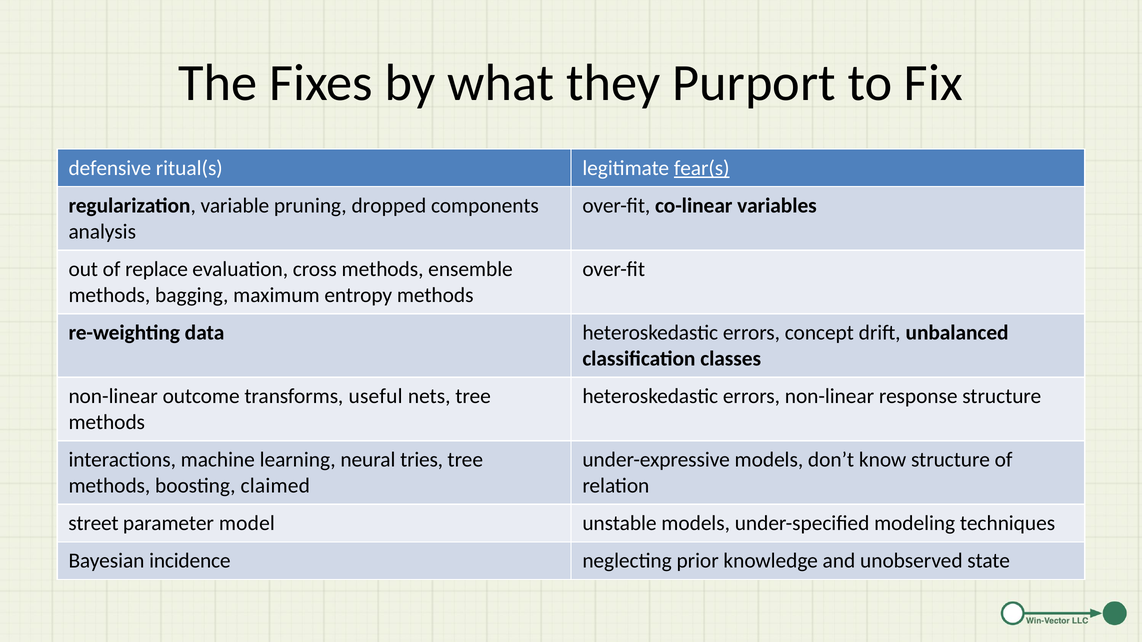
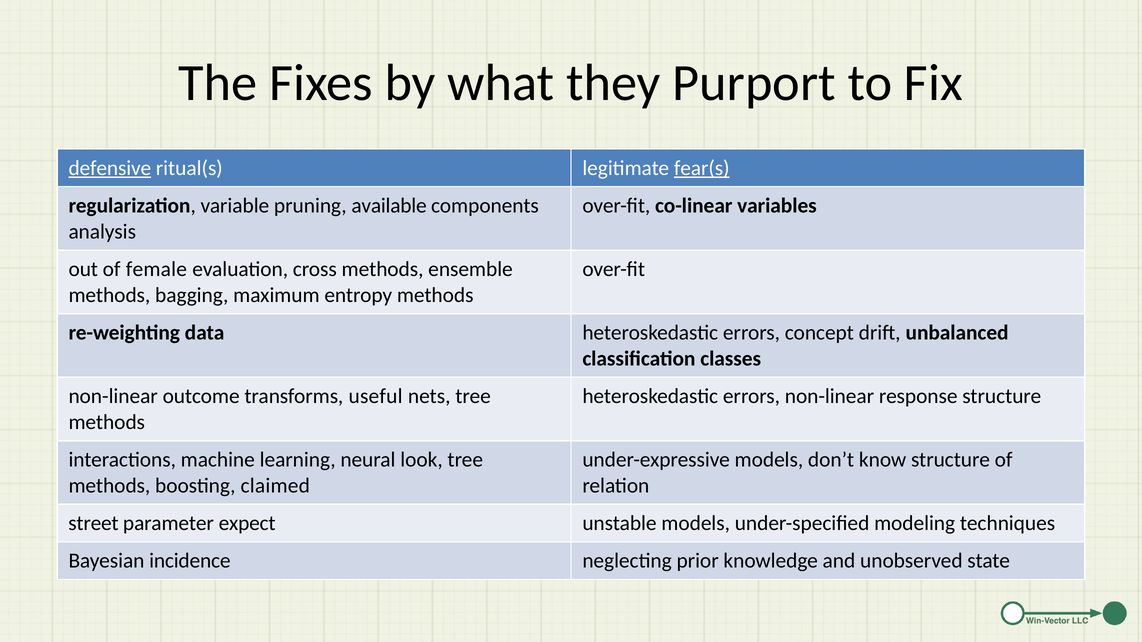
defensive underline: none -> present
dropped: dropped -> available
replace: replace -> female
tries: tries -> look
model: model -> expect
